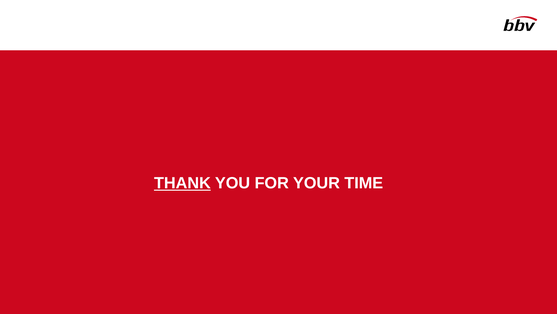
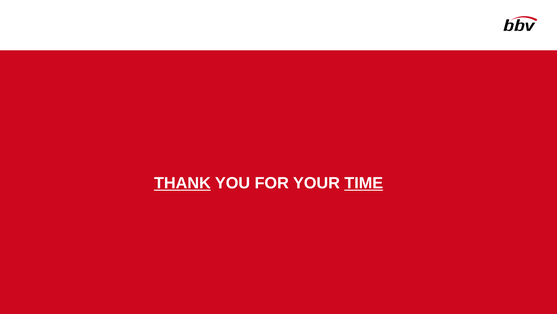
TIME at (364, 183) underline: none -> present
